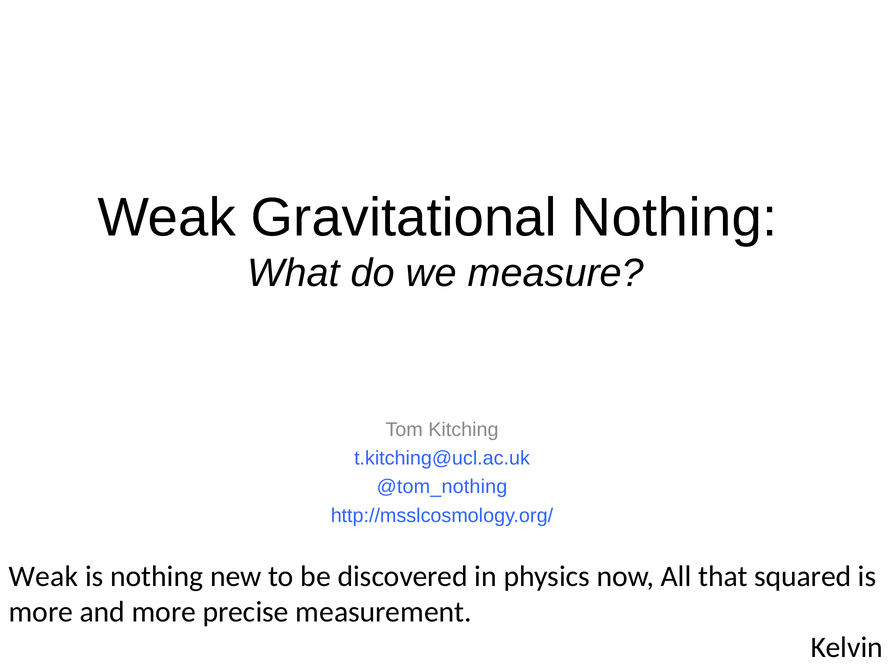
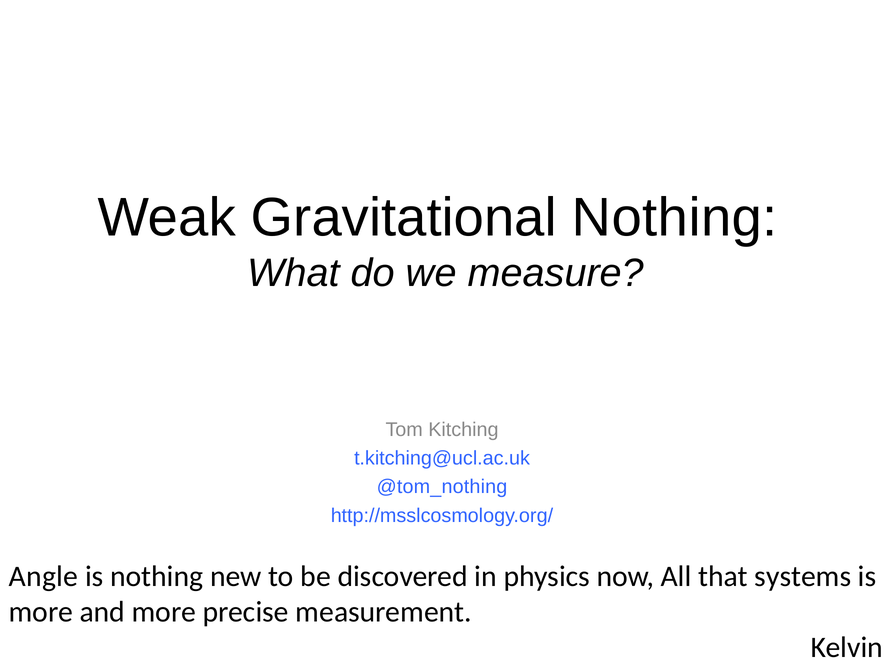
Weak at (43, 576): Weak -> Angle
squared: squared -> systems
